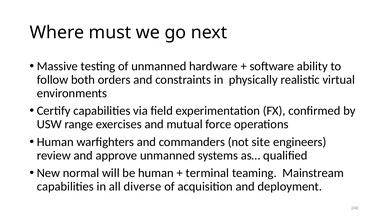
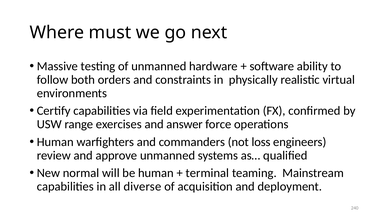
mutual: mutual -> answer
site: site -> loss
